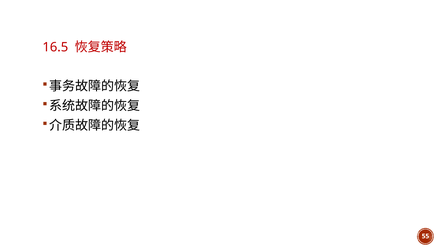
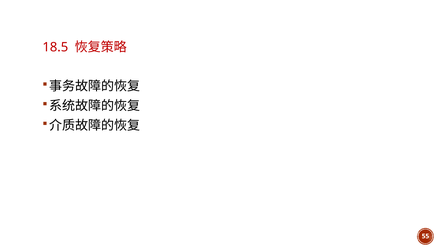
16.5: 16.5 -> 18.5
